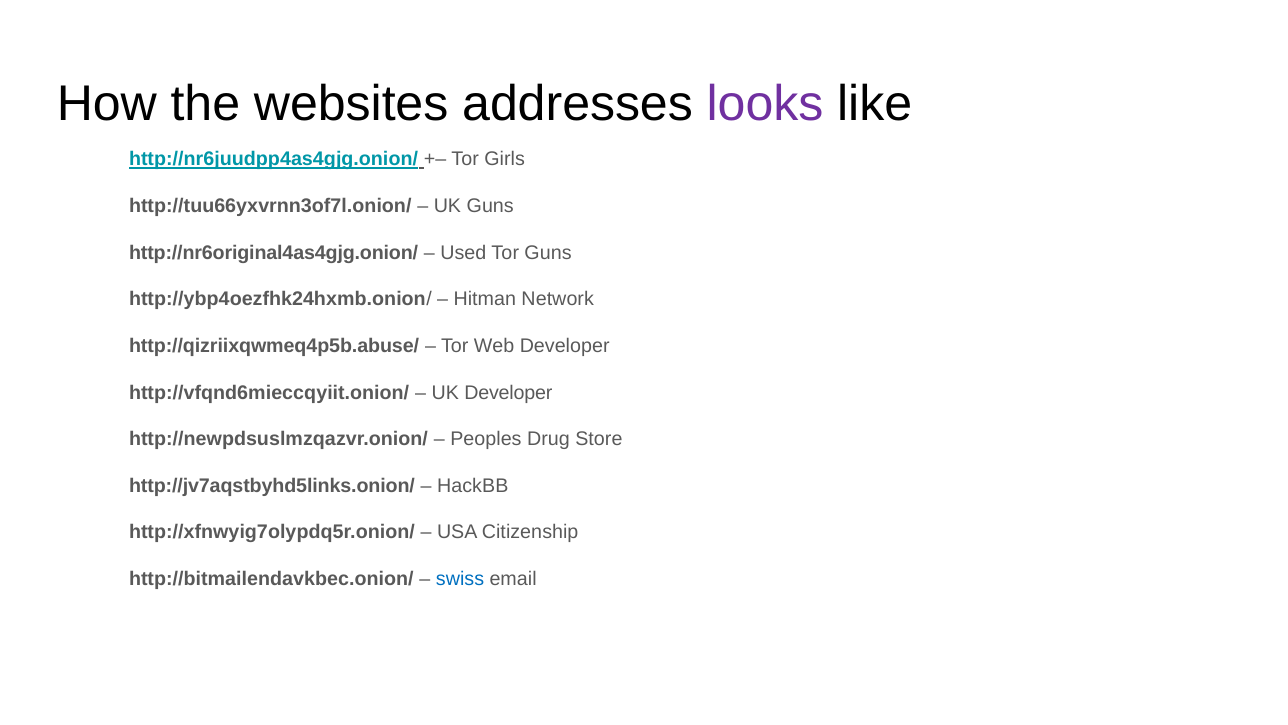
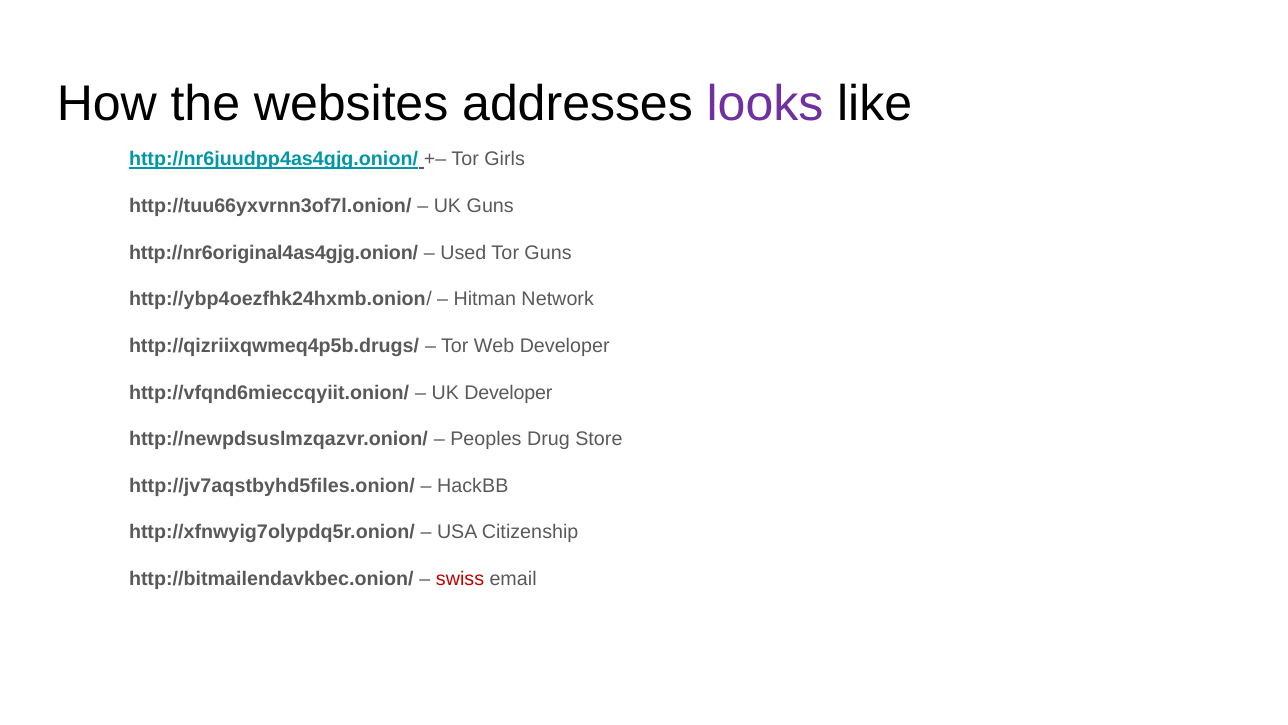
http://qizriixqwmeq4p5b.abuse/: http://qizriixqwmeq4p5b.abuse/ -> http://qizriixqwmeq4p5b.drugs/
http://jv7aqstbyhd5links.onion/: http://jv7aqstbyhd5links.onion/ -> http://jv7aqstbyhd5files.onion/
swiss colour: blue -> red
